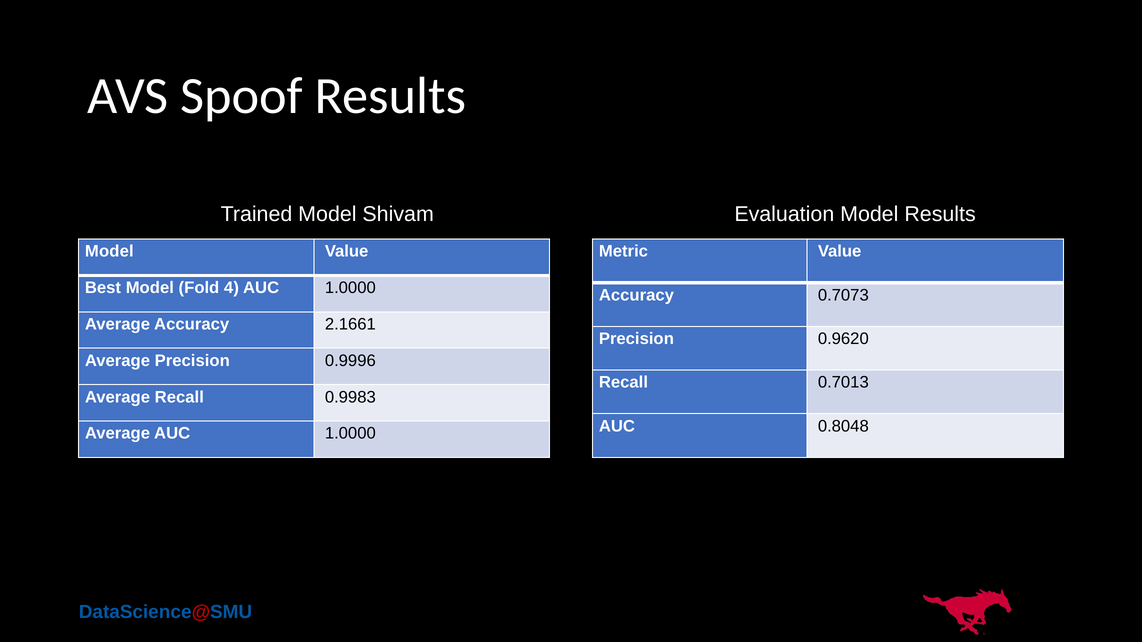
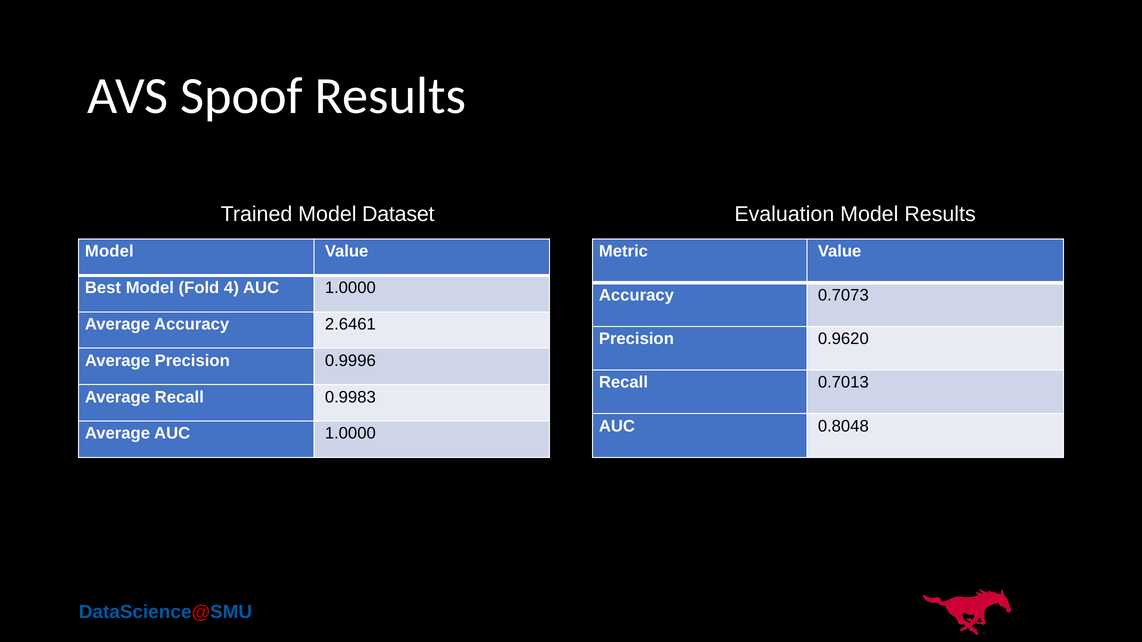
Shivam: Shivam -> Dataset
2.1661: 2.1661 -> 2.6461
